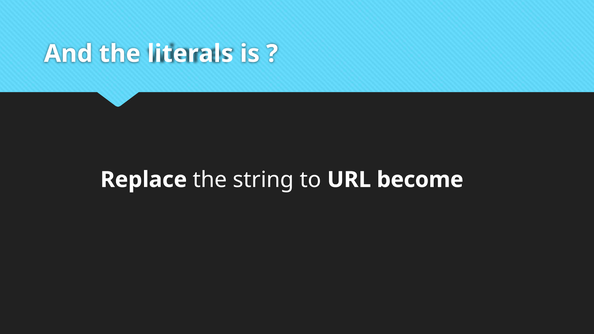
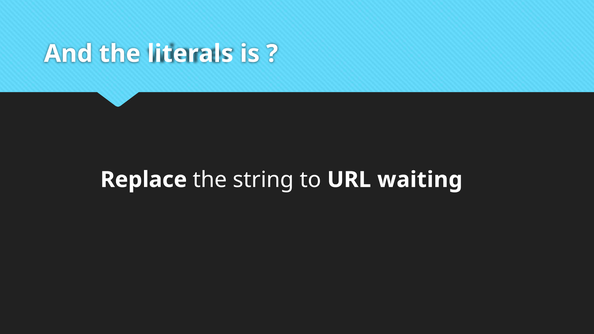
become: become -> waiting
